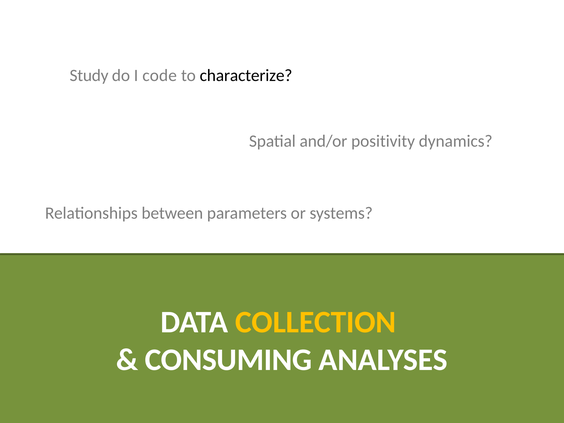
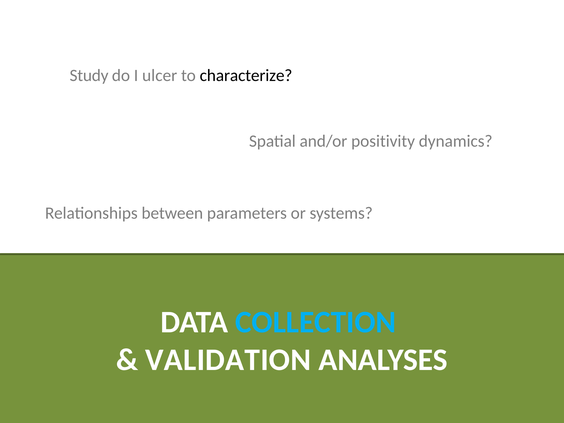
code: code -> ulcer
COLLECTION colour: yellow -> light blue
CONSUMING: CONSUMING -> VALIDATION
